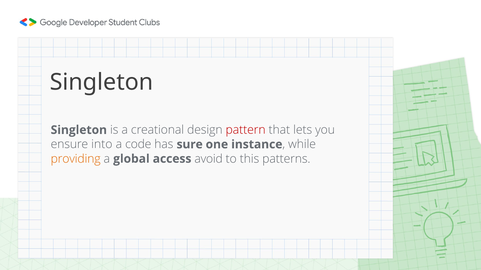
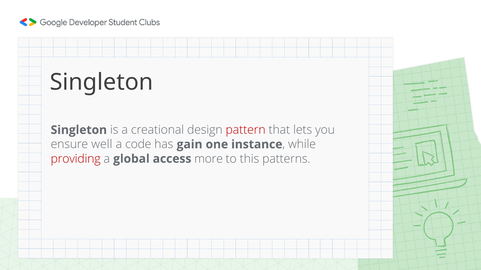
into: into -> well
sure: sure -> gain
providing colour: orange -> red
avoid: avoid -> more
